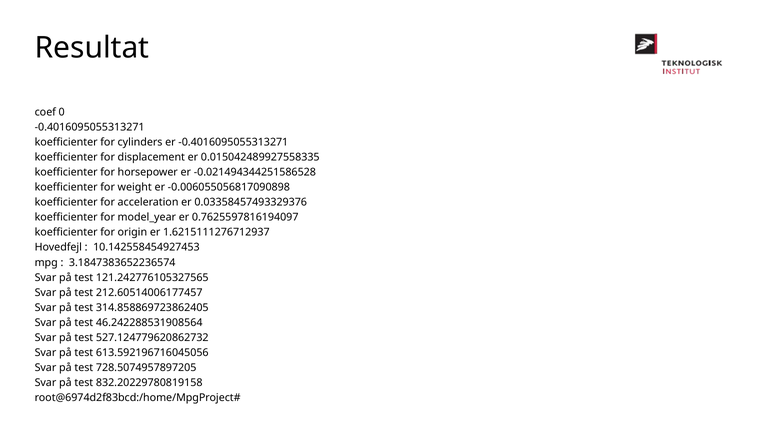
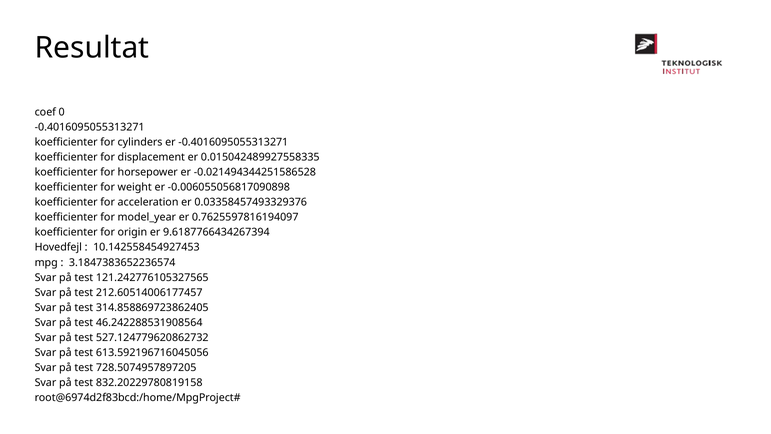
1.6215111276712937: 1.6215111276712937 -> 9.6187766434267394
